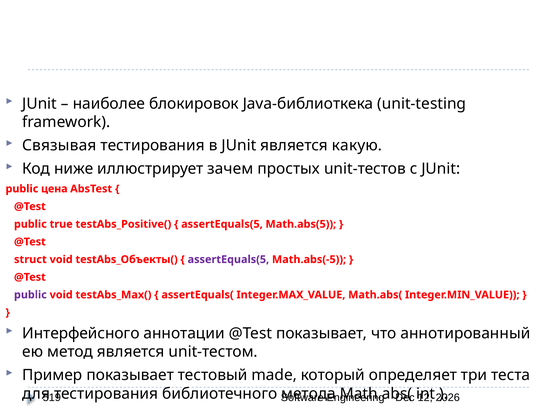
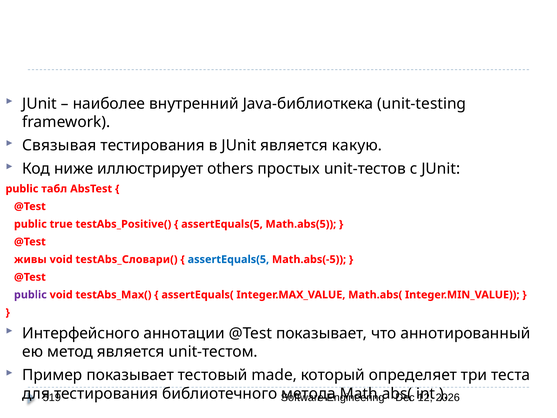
блокировок: блокировок -> внутренний
зачем: зачем -> others
цена: цена -> табл
struct: struct -> живы
testAbs_Объекты(: testAbs_Объекты( -> testAbs_Словари(
assertEquals(5 at (228, 259) colour: purple -> blue
